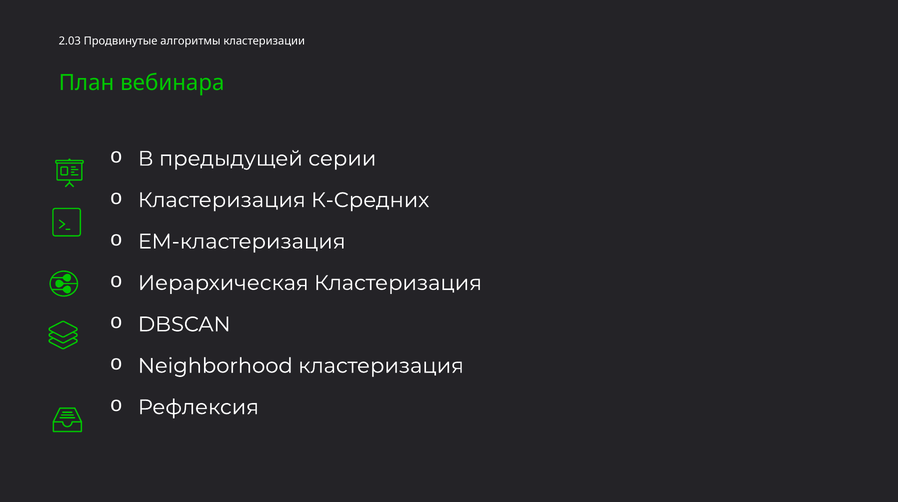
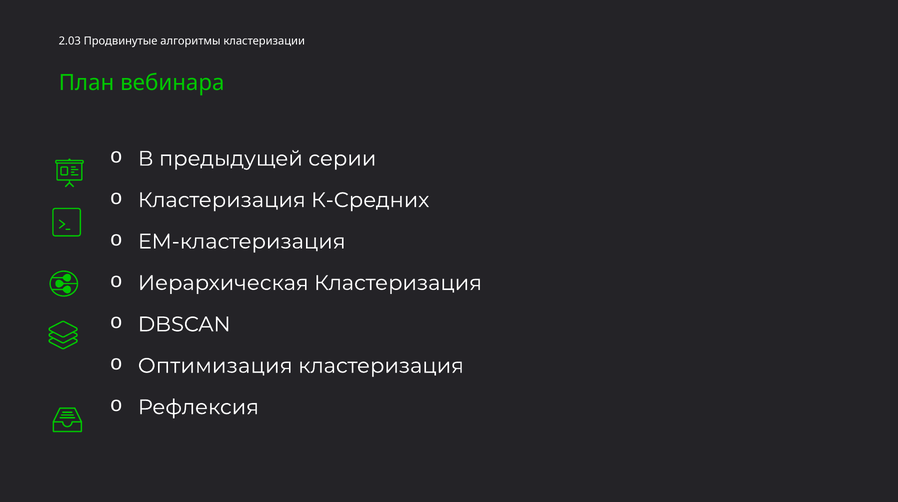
Neighborhood: Neighborhood -> Оптимизация
